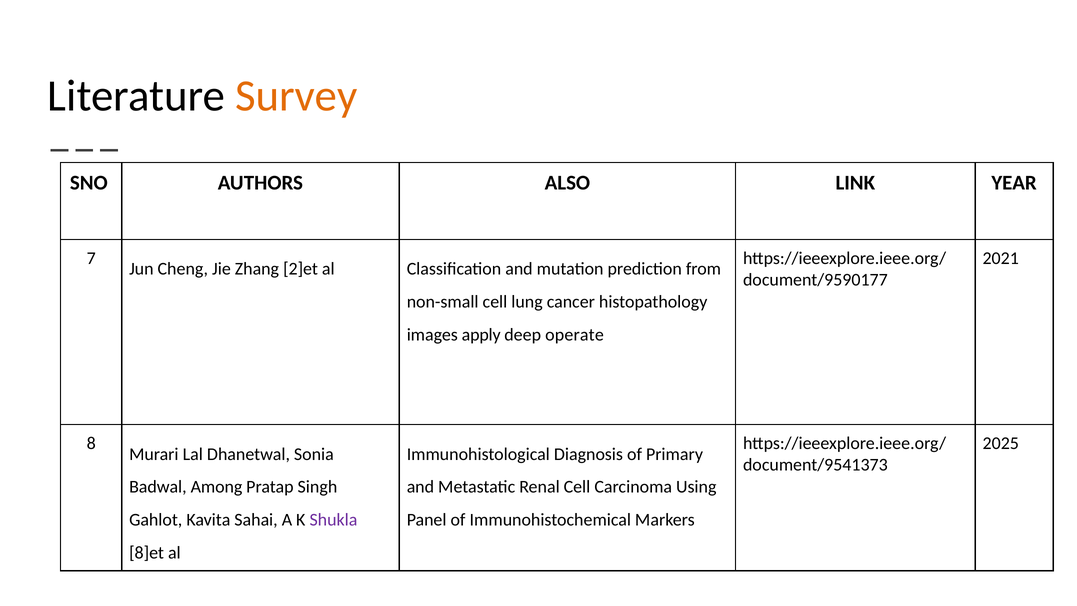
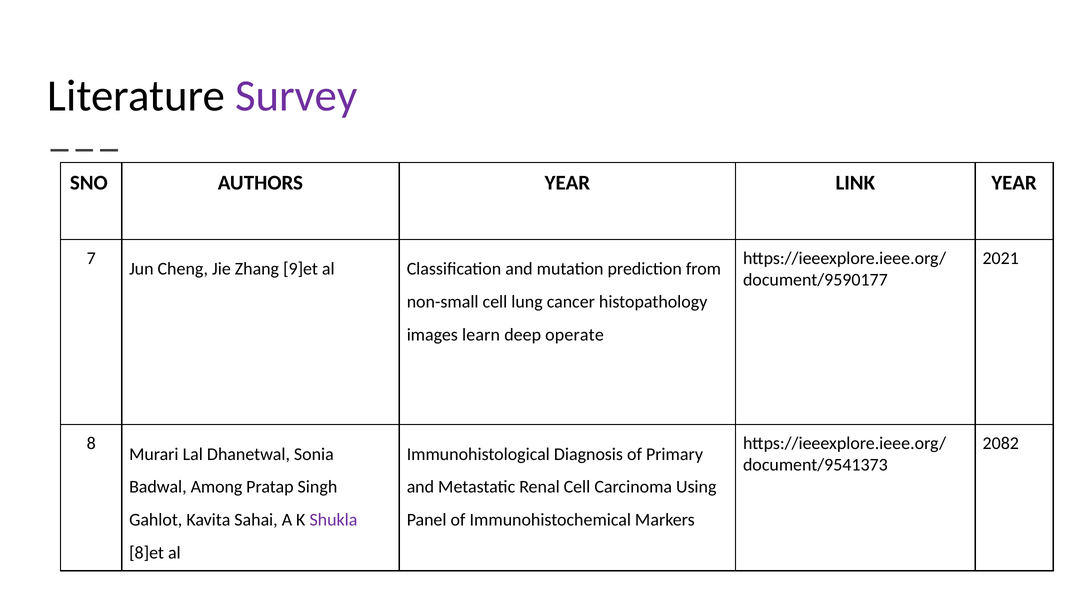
Survey colour: orange -> purple
AUTHORS ALSO: ALSO -> YEAR
2]et: 2]et -> 9]et
apply: apply -> learn
2025: 2025 -> 2082
